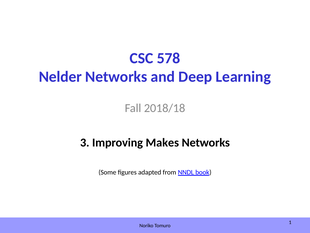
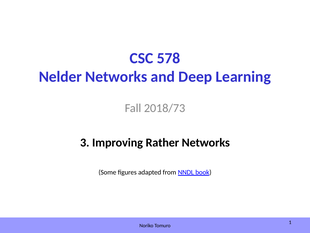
2018/18: 2018/18 -> 2018/73
Makes: Makes -> Rather
